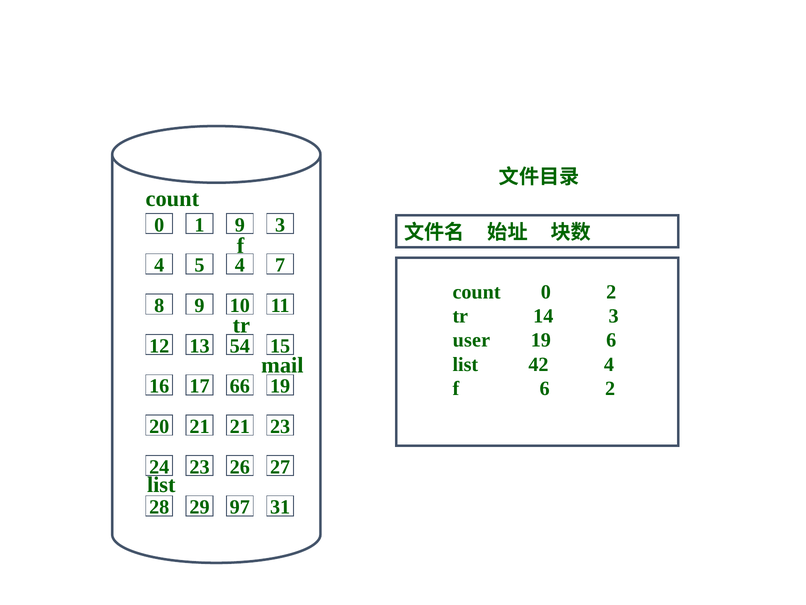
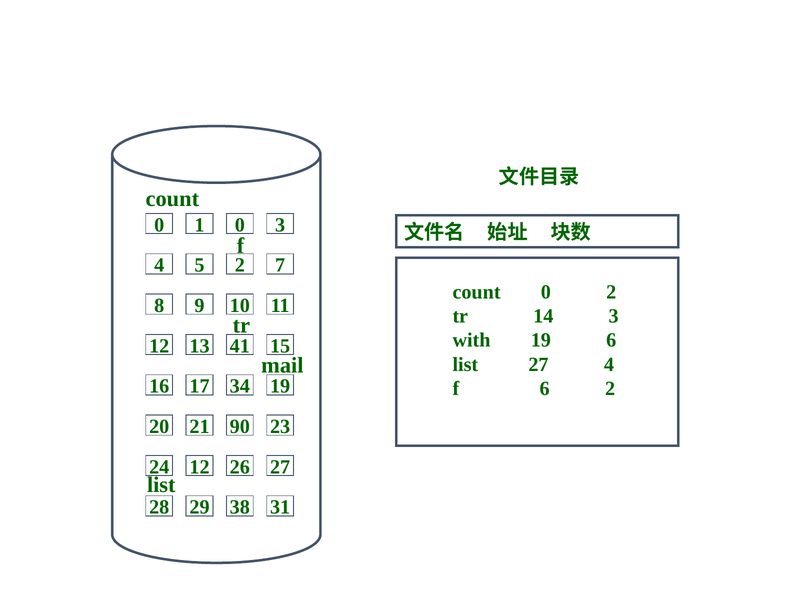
1 9: 9 -> 0
5 4: 4 -> 2
user: user -> with
54: 54 -> 41
list 42: 42 -> 27
66: 66 -> 34
21 21: 21 -> 90
24 23: 23 -> 12
97: 97 -> 38
